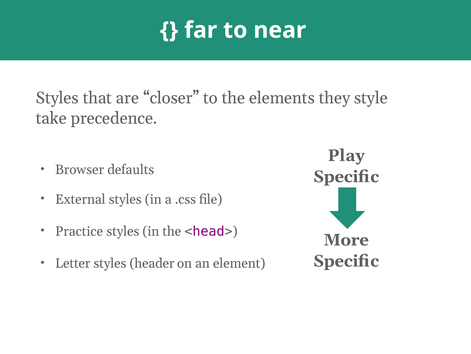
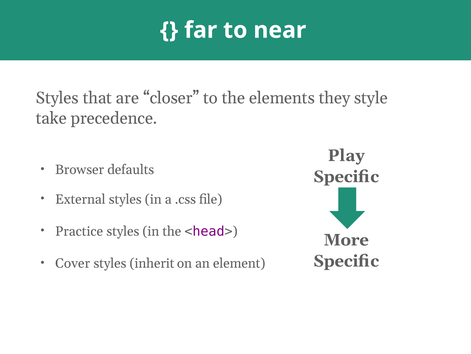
Letter: Letter -> Cover
header: header -> inherit
